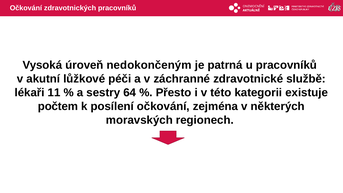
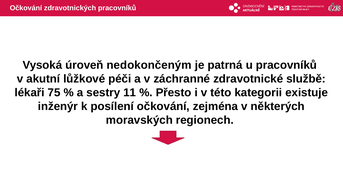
11: 11 -> 75
64: 64 -> 11
počtem: počtem -> inženýr
